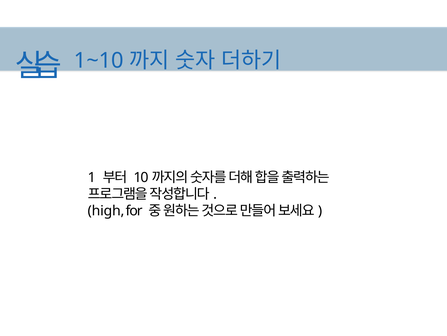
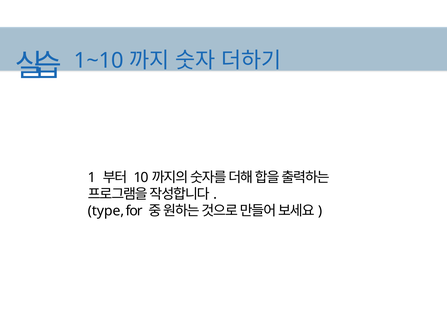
high: high -> type
